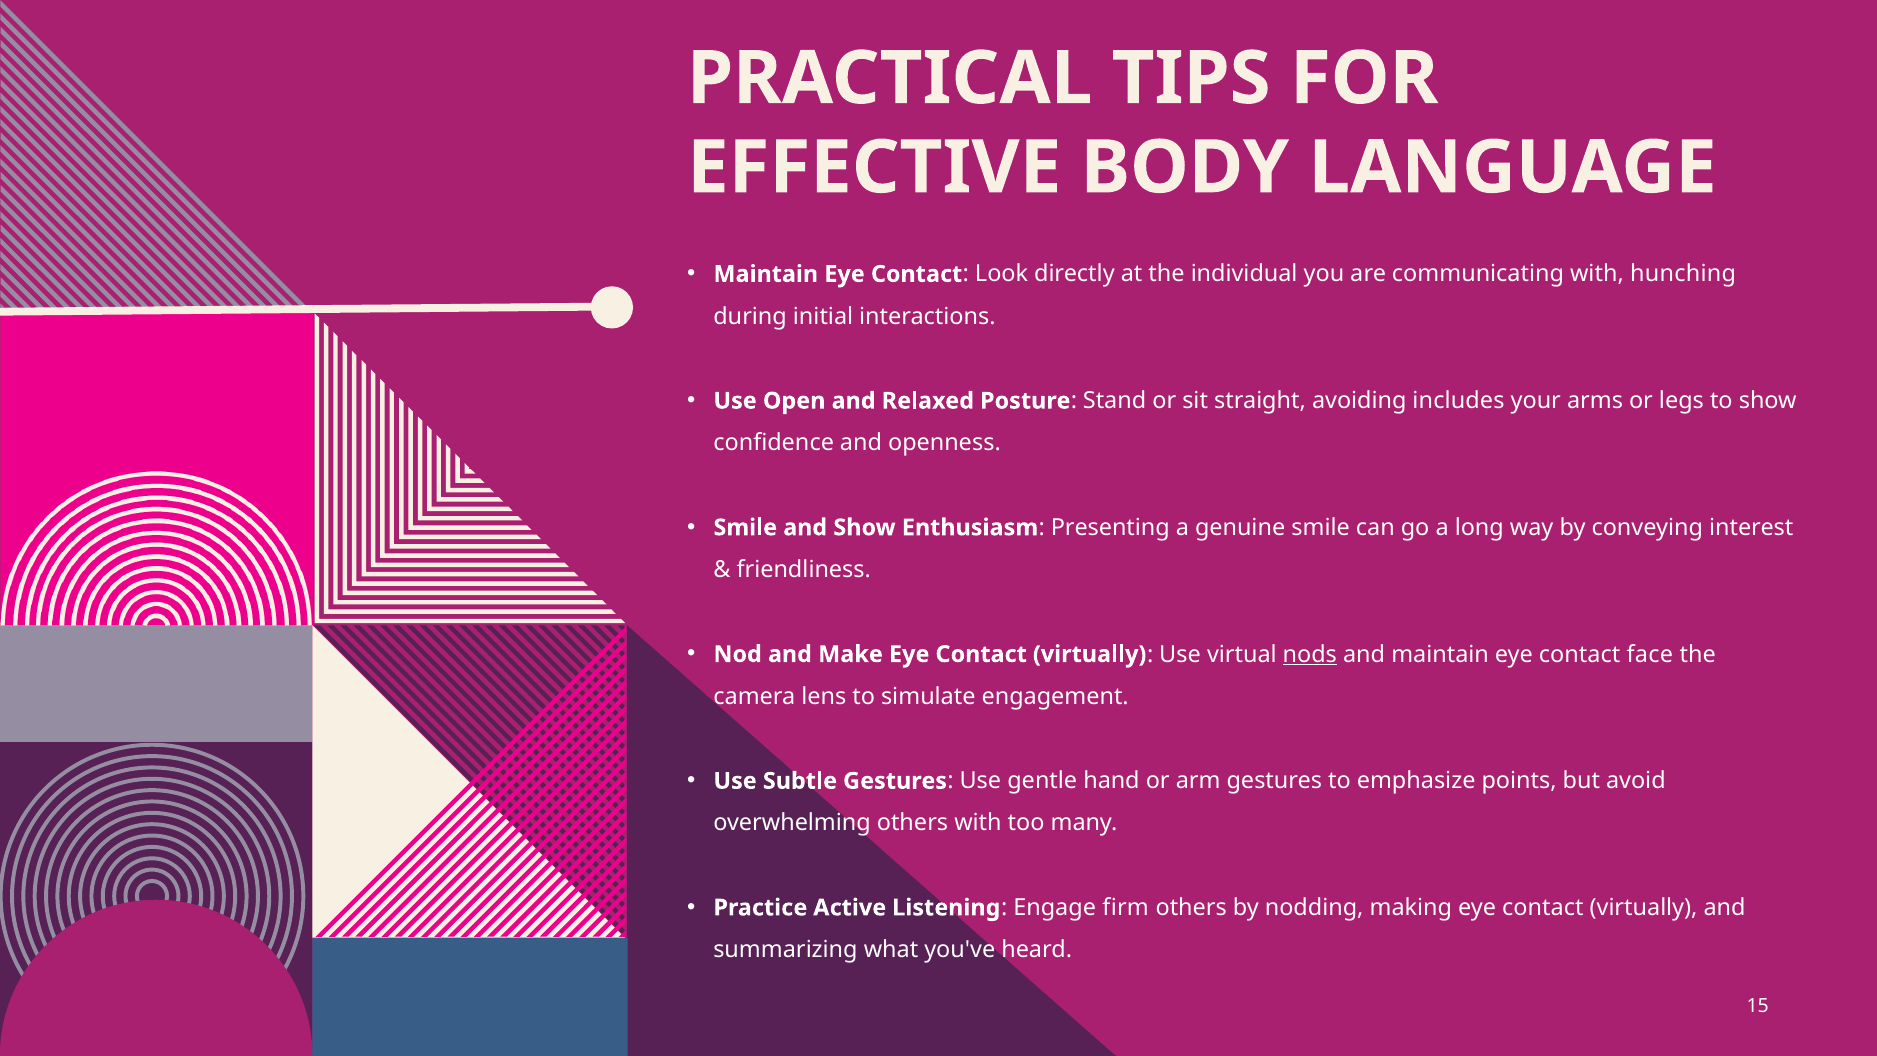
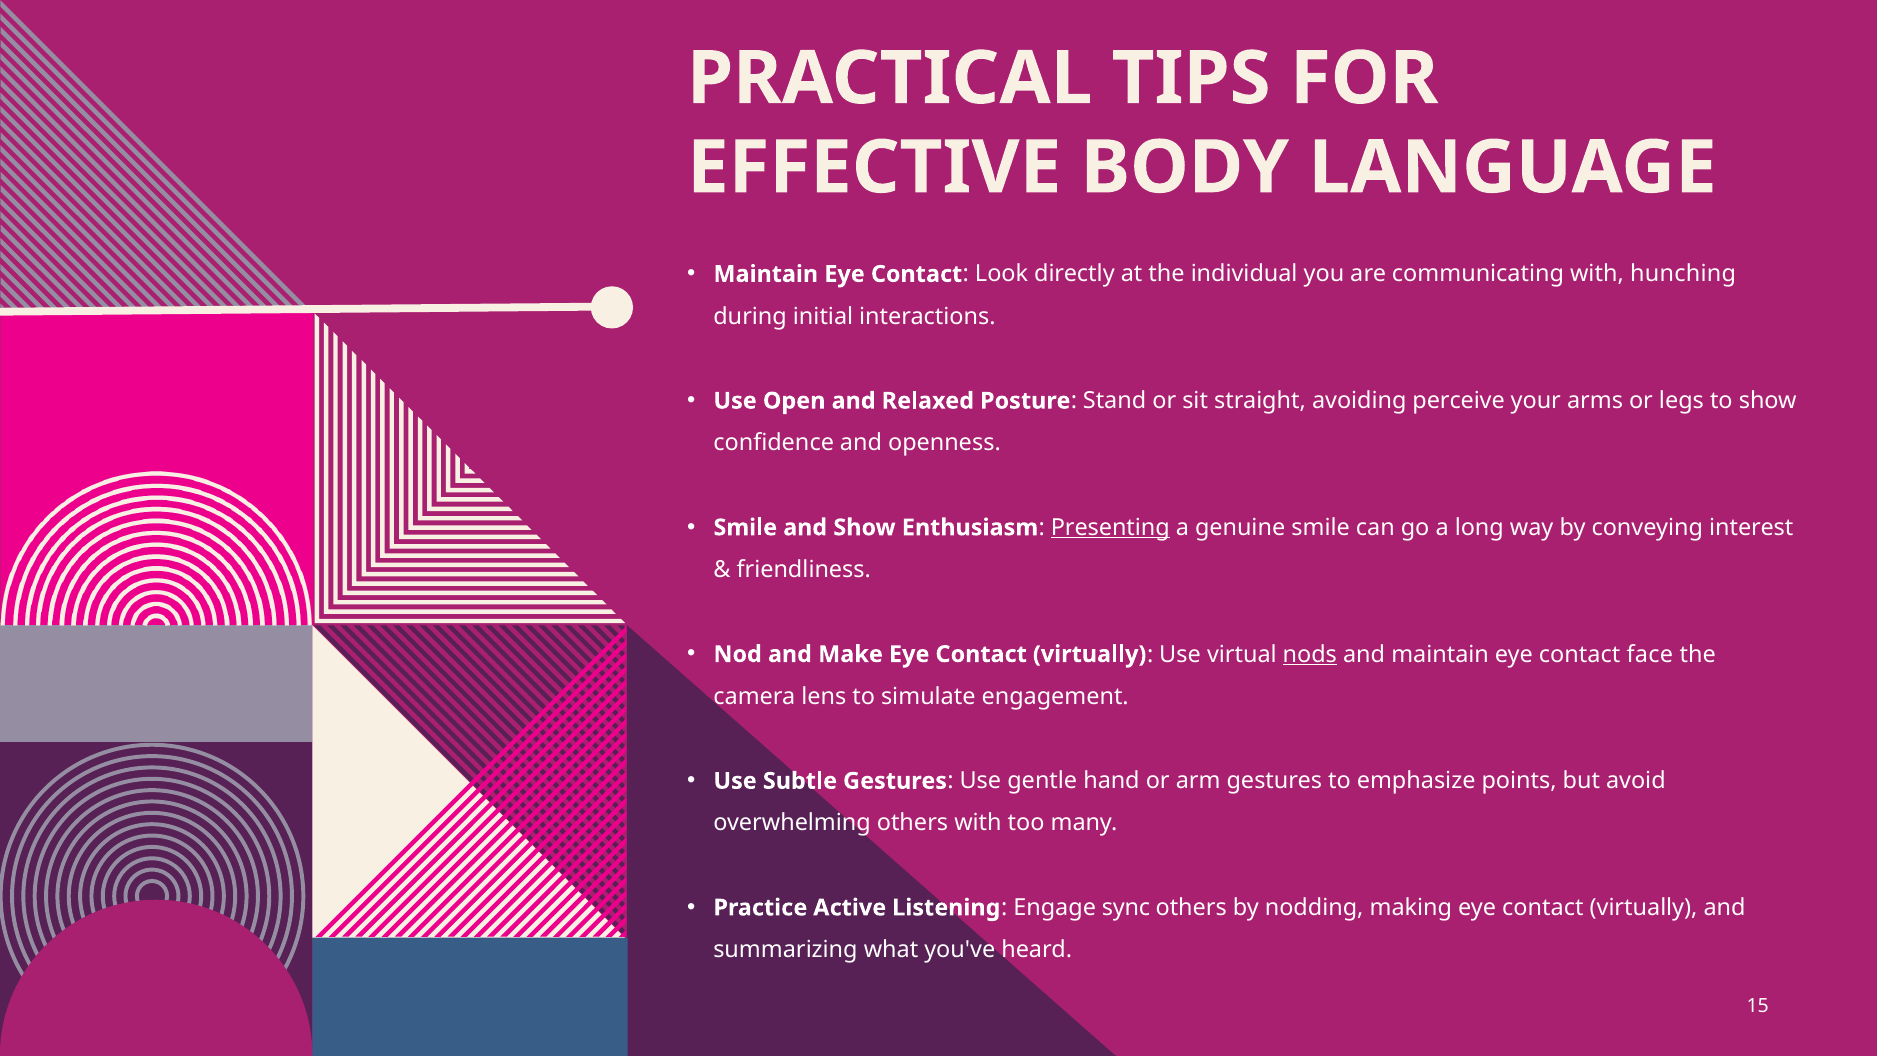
includes: includes -> perceive
Presenting underline: none -> present
firm: firm -> sync
